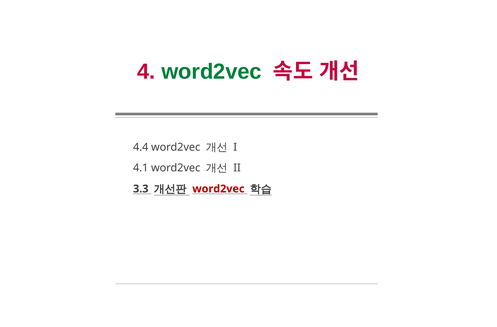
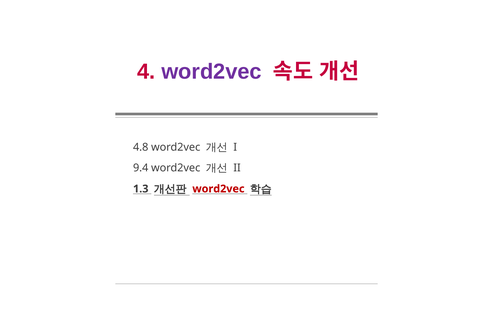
word2vec at (212, 71) colour: green -> purple
4.4: 4.4 -> 4.8
4.1: 4.1 -> 9.4
3.3: 3.3 -> 1.3
